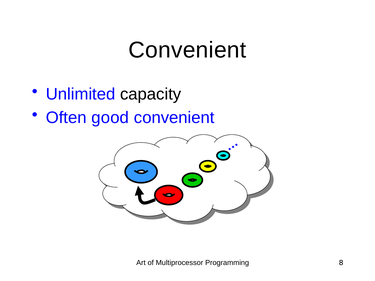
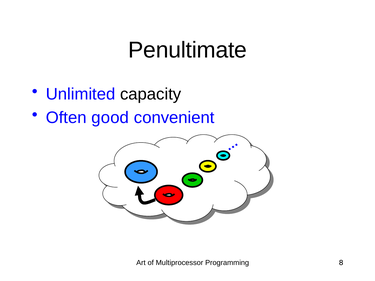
Convenient at (187, 50): Convenient -> Penultimate
